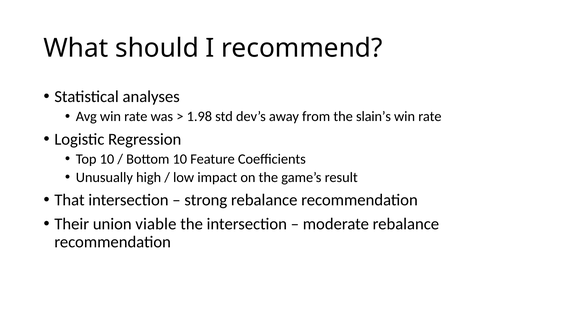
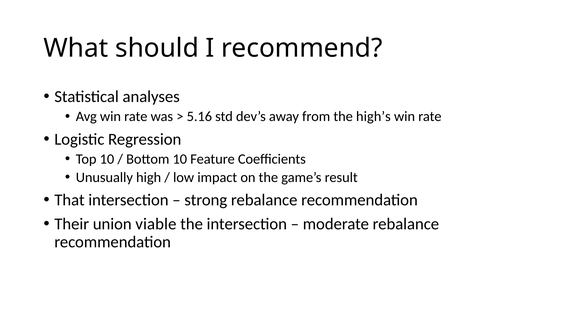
1.98: 1.98 -> 5.16
slain’s: slain’s -> high’s
